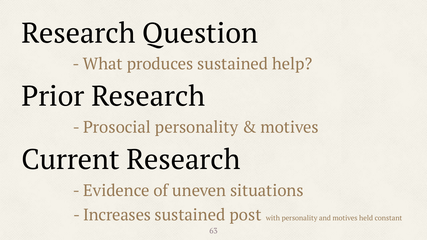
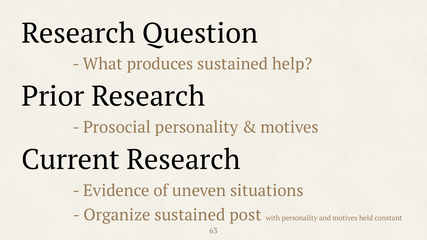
Increases: Increases -> Organize
